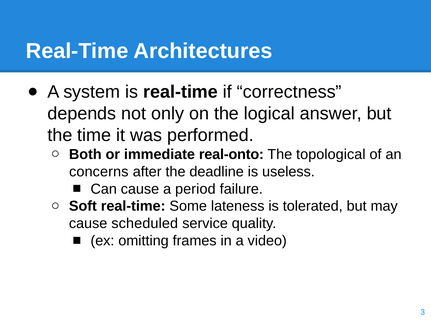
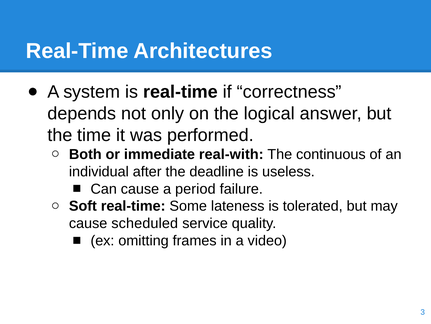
real-onto: real-onto -> real-with
topological: topological -> continuous
concerns: concerns -> individual
